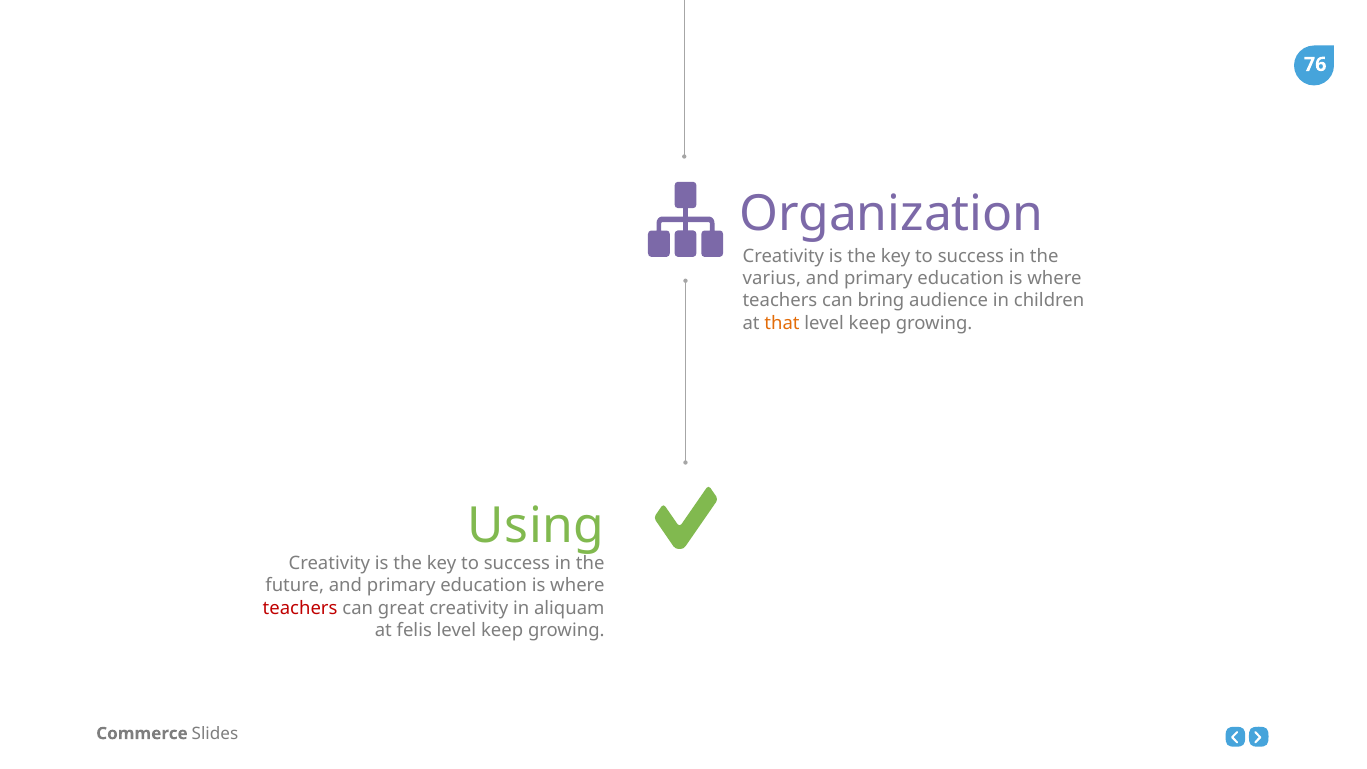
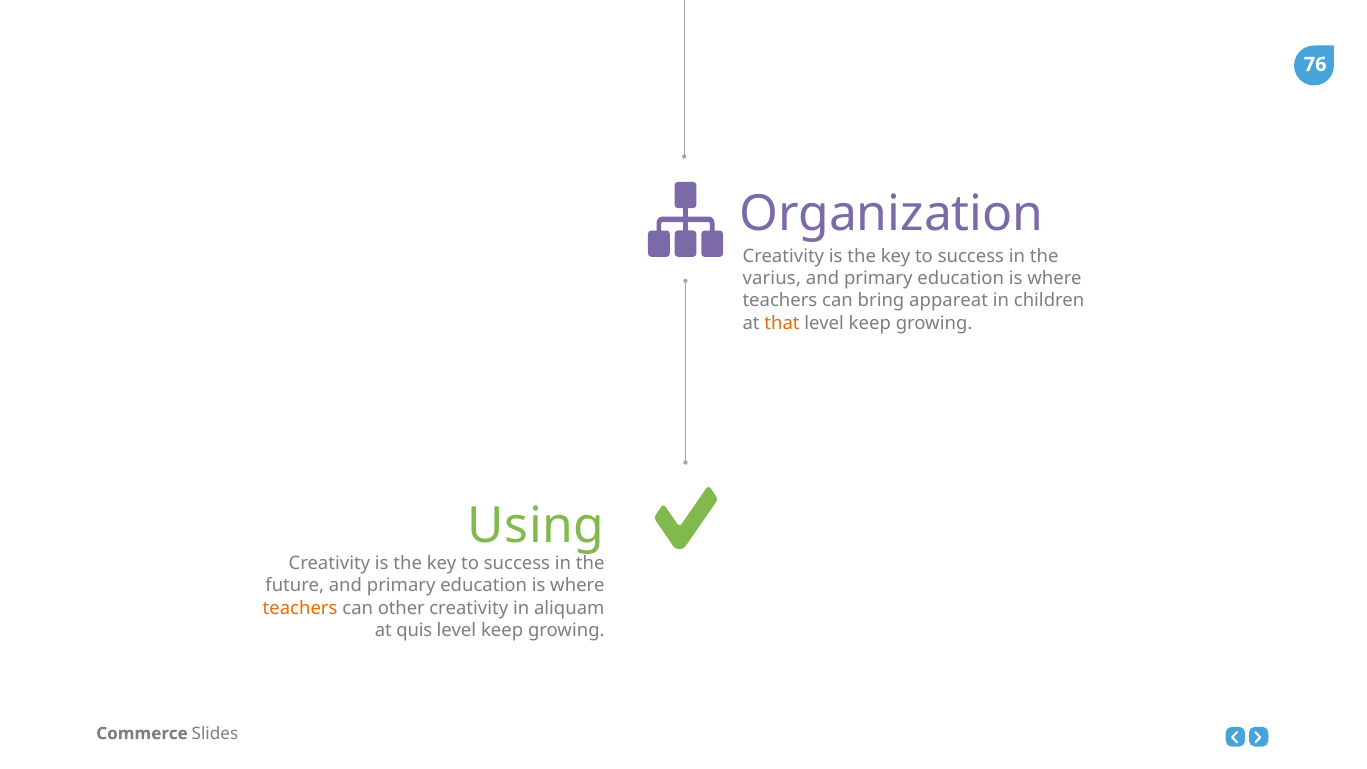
audience: audience -> appareat
teachers at (300, 608) colour: red -> orange
great: great -> other
felis: felis -> quis
